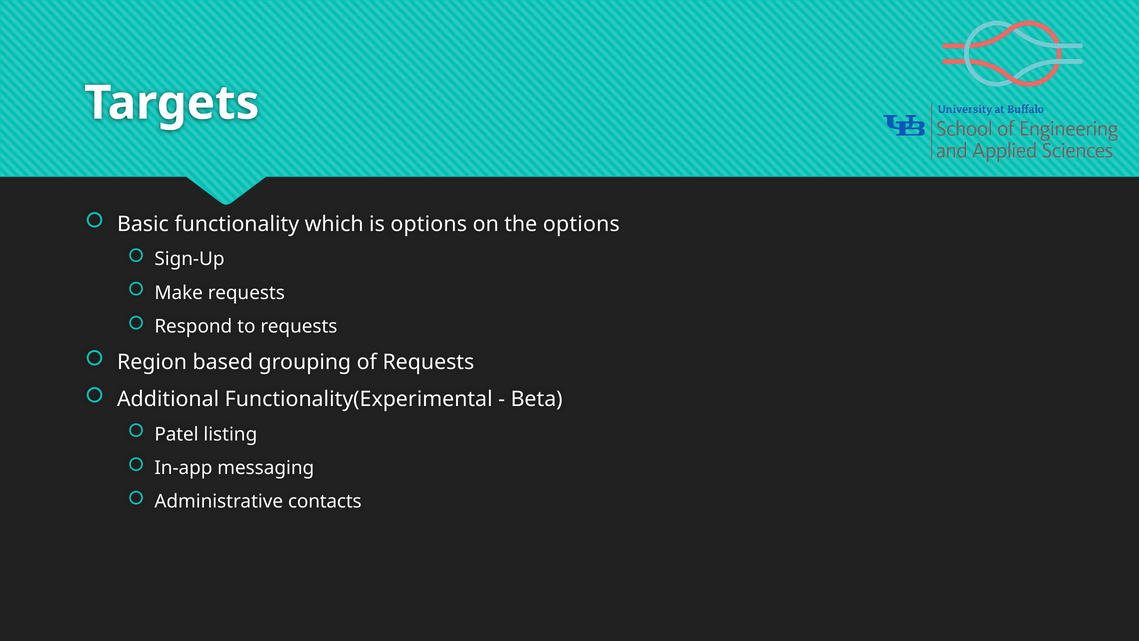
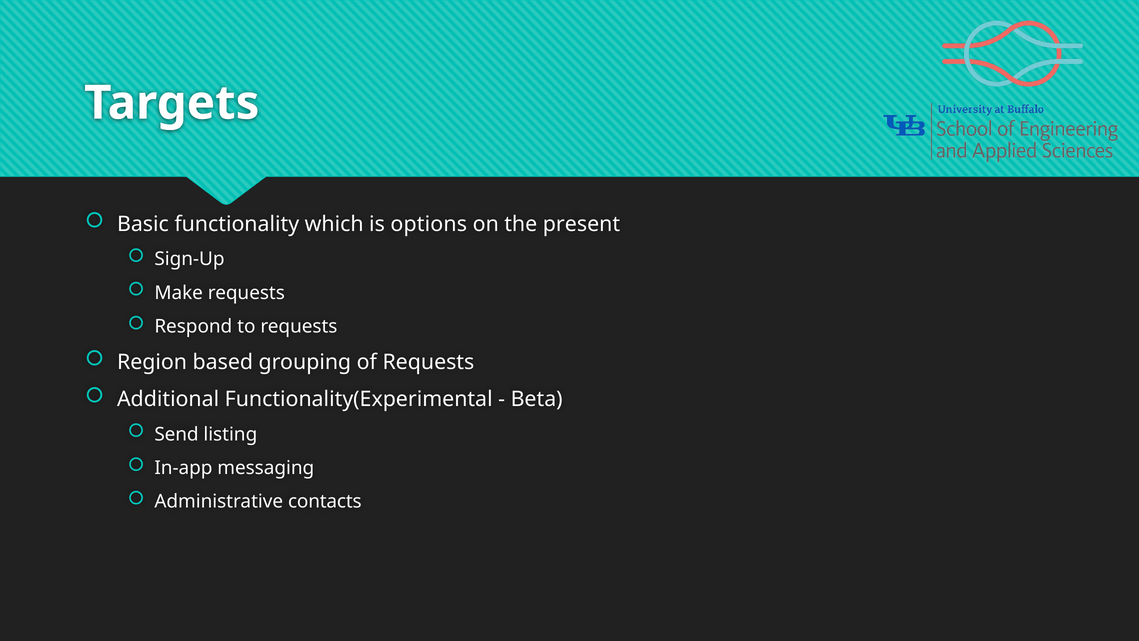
the options: options -> present
Patel: Patel -> Send
